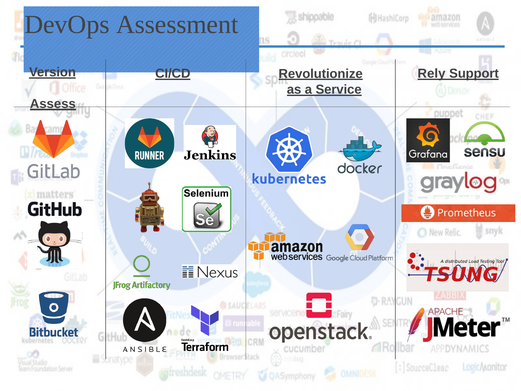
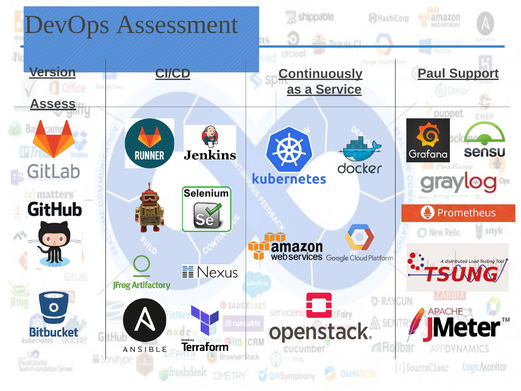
Revolutionize: Revolutionize -> Continuously
Rely: Rely -> Paul
